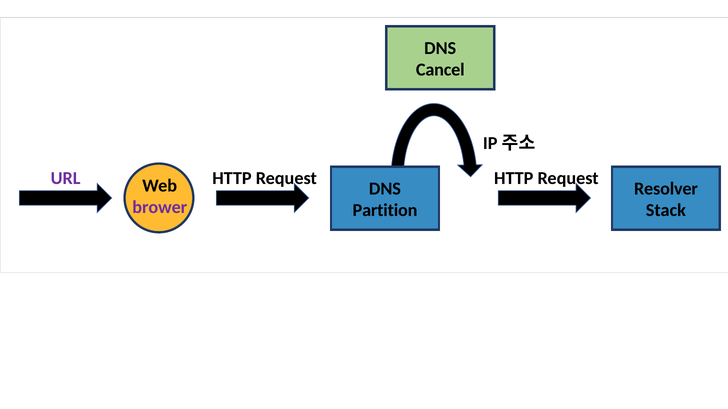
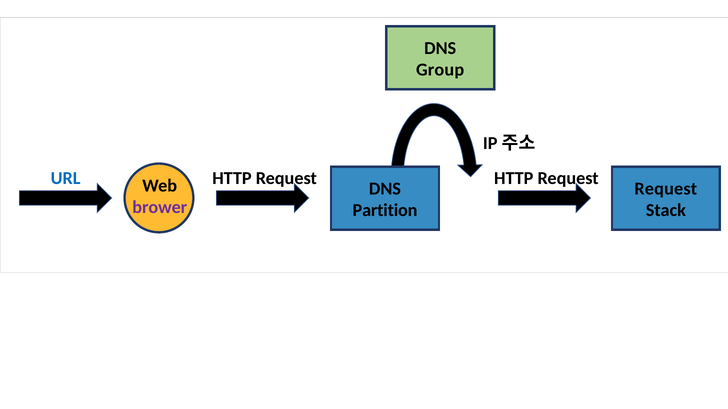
Cancel: Cancel -> Group
URL colour: purple -> blue
Resolver at (666, 189): Resolver -> Request
